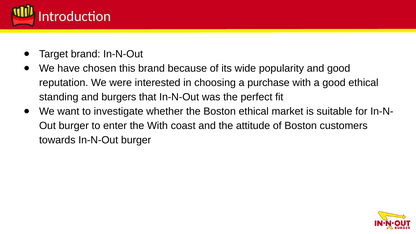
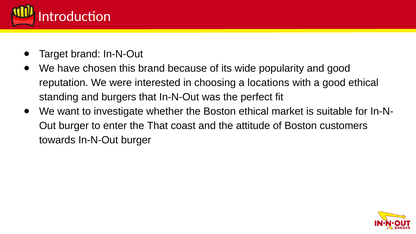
purchase: purchase -> locations
the With: With -> That
